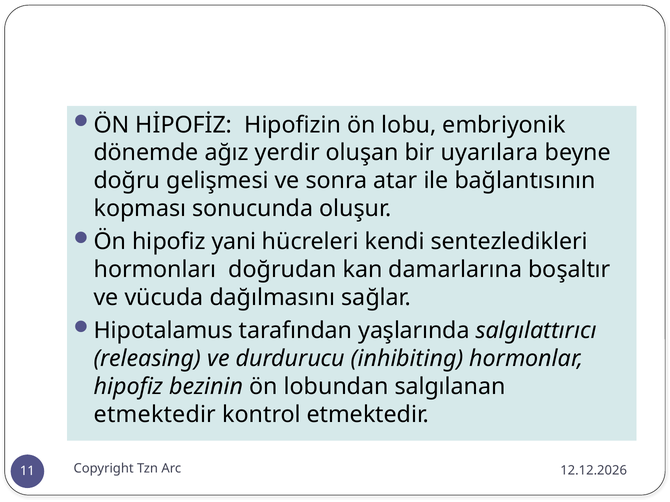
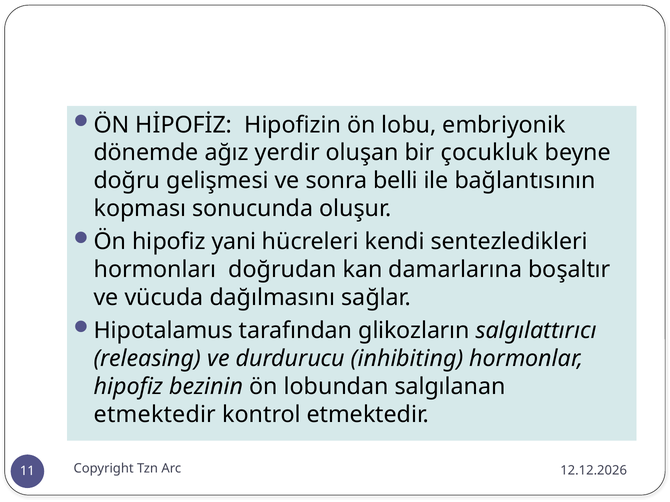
uyarılara: uyarılara -> çocukluk
atar: atar -> belli
yaşlarında: yaşlarında -> glikozların
